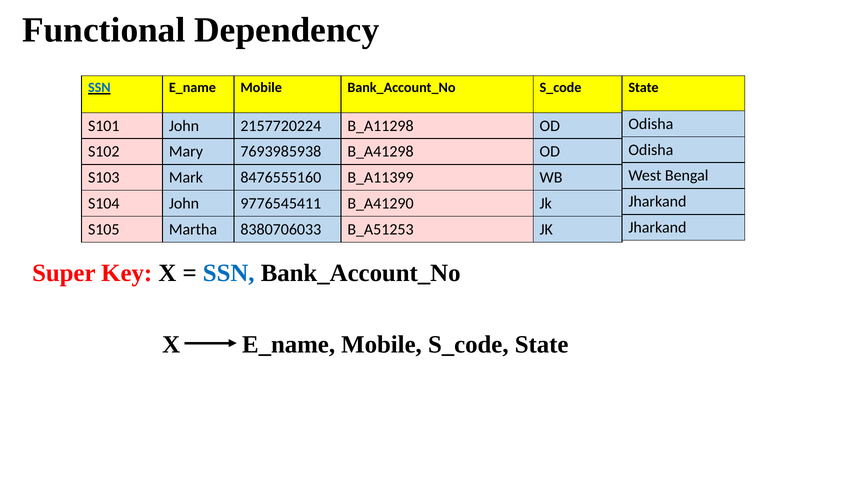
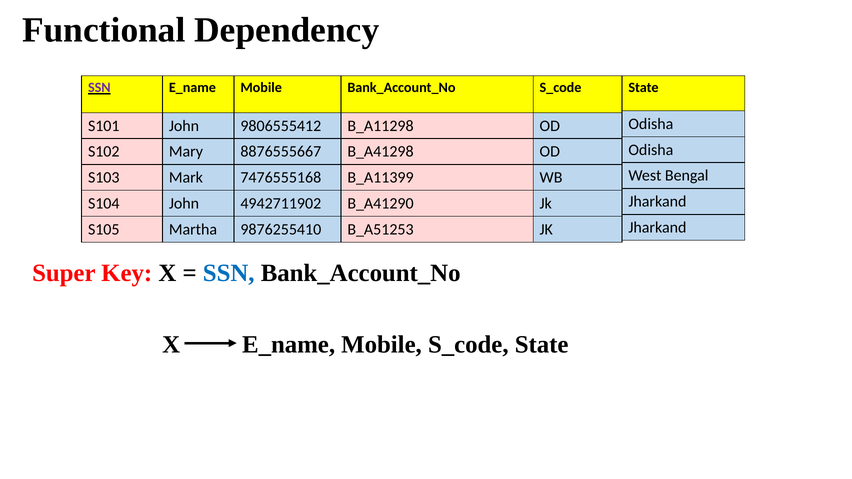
SSN at (99, 88) colour: blue -> purple
2157720224: 2157720224 -> 9806555412
7693985938: 7693985938 -> 8876555667
8476555160: 8476555160 -> 7476555168
9776545411: 9776545411 -> 4942711902
8380706033: 8380706033 -> 9876255410
